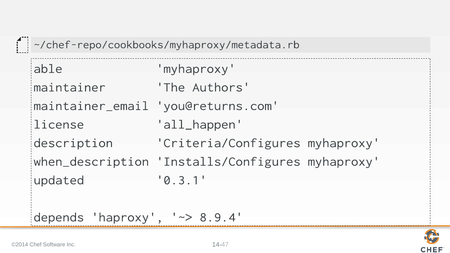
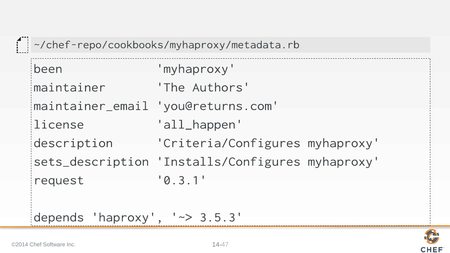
able: able -> been
when_description: when_description -> sets_description
updated: updated -> request
8.9.4: 8.9.4 -> 3.5.3
